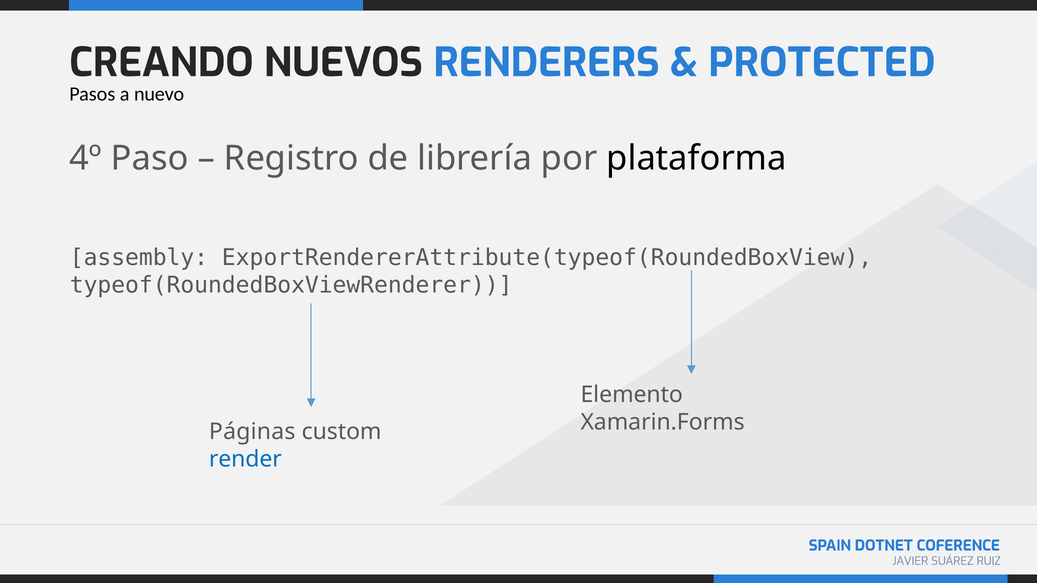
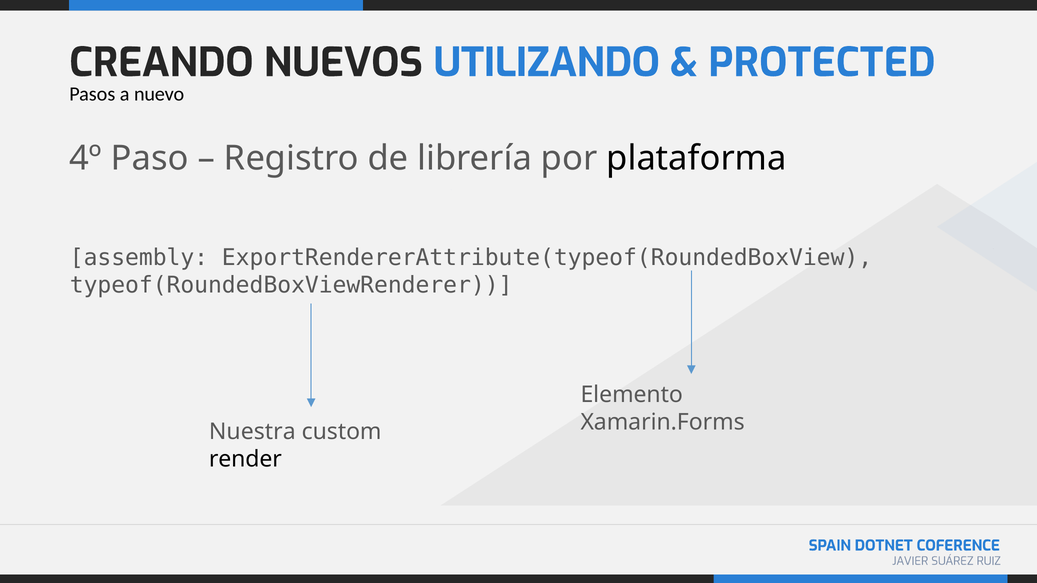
RENDERERS: RENDERERS -> UTILIZANDO
Páginas: Páginas -> Nuestra
render colour: blue -> black
